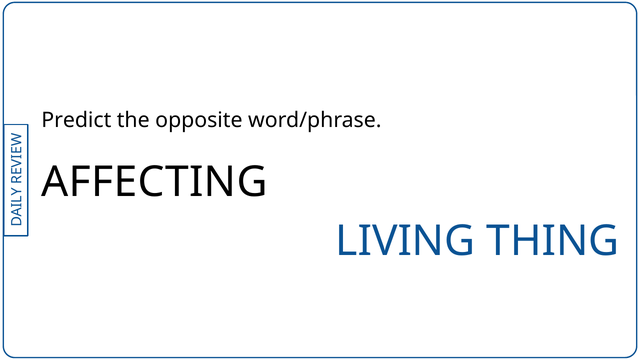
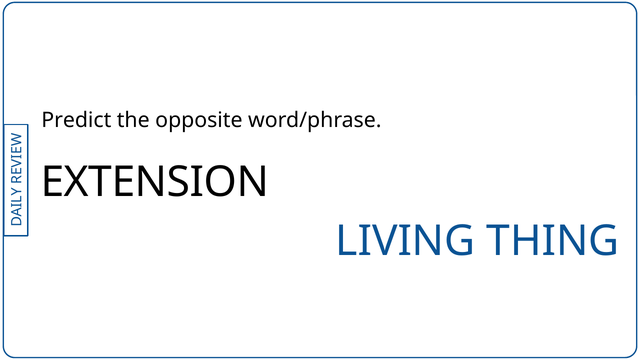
AFFECTING: AFFECTING -> EXTENSION
